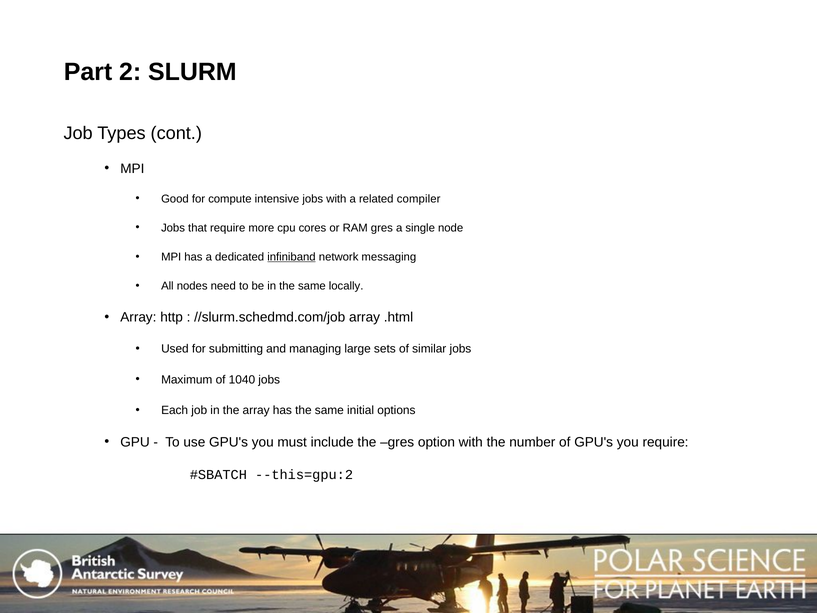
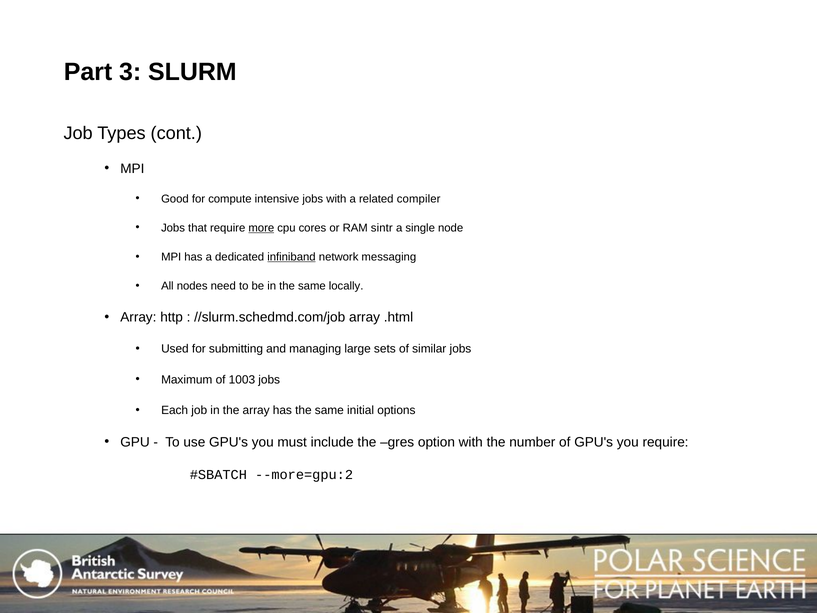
2: 2 -> 3
more underline: none -> present
RAM gres: gres -> sintr
1040: 1040 -> 1003
--this=gpu:2: --this=gpu:2 -> --more=gpu:2
